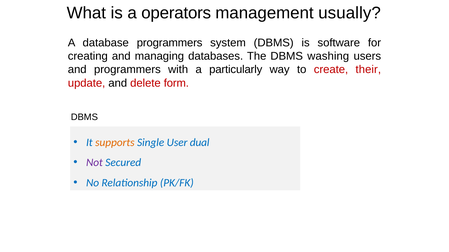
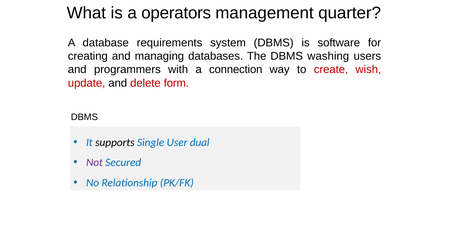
usually: usually -> quarter
database programmers: programmers -> requirements
particularly: particularly -> connection
their: their -> wish
supports colour: orange -> black
